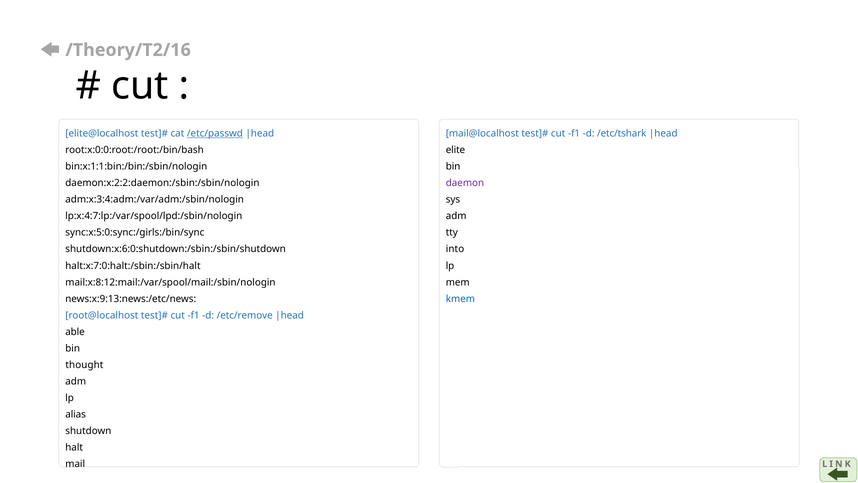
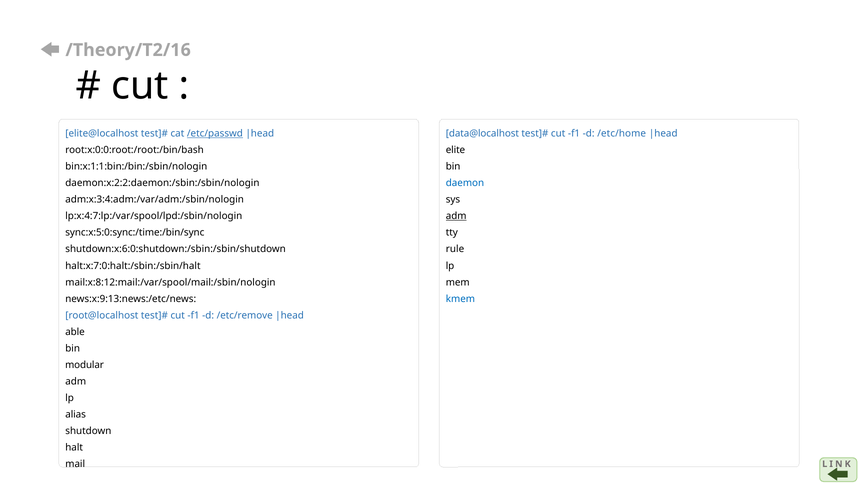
mail@localhost: mail@localhost -> data@localhost
/etc/tshark: /etc/tshark -> /etc/home
daemon colour: purple -> blue
adm at (456, 216) underline: none -> present
sync:x:5:0:sync:/girls:/bin/sync: sync:x:5:0:sync:/girls:/bin/sync -> sync:x:5:0:sync:/time:/bin/sync
into: into -> rule
thought: thought -> modular
